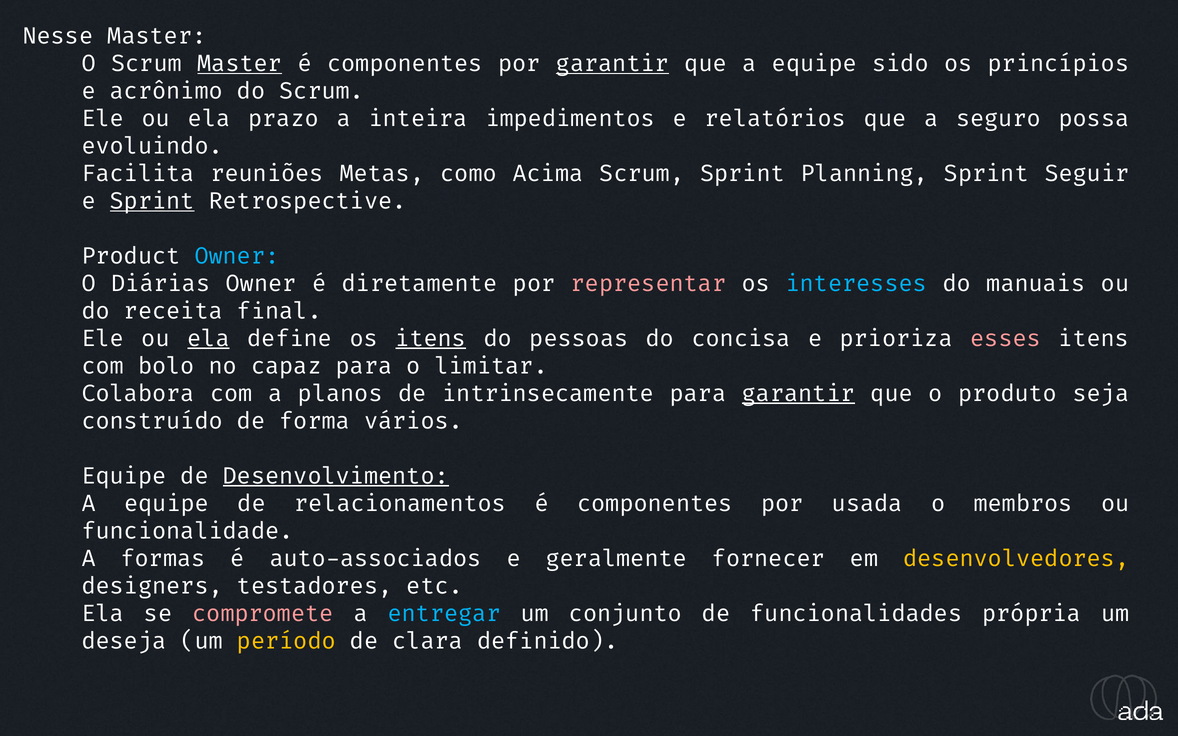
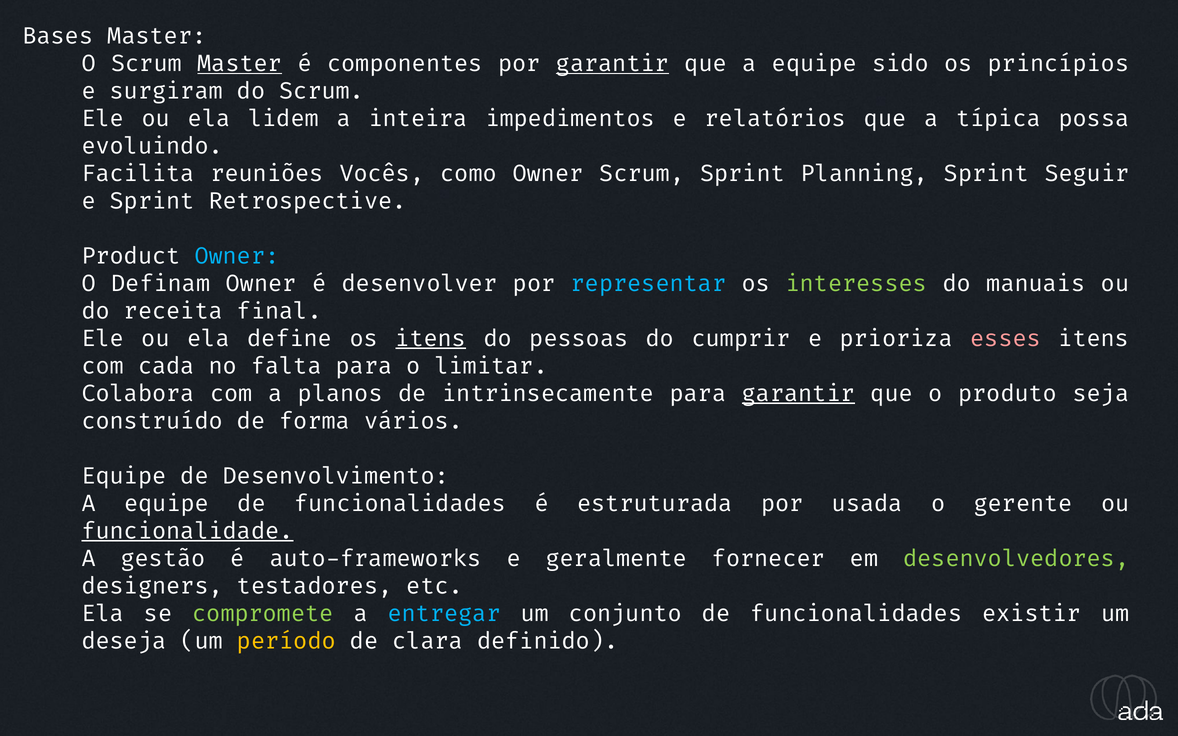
Nesse: Nesse -> Bases
acrônimo: acrônimo -> surgiram
prazo: prazo -> lidem
seguro: seguro -> típica
Metas: Metas -> Vocês
como Acima: Acima -> Owner
Sprint at (152, 201) underline: present -> none
Diárias: Diárias -> Definam
diretamente: diretamente -> desenvolver
representar colour: pink -> light blue
interesses colour: light blue -> light green
ela at (209, 339) underline: present -> none
concisa: concisa -> cumprir
bolo: bolo -> cada
capaz: capaz -> falta
Desenvolvimento underline: present -> none
equipe de relacionamentos: relacionamentos -> funcionalidades
componentes at (655, 504): componentes -> estruturada
membros: membros -> gerente
funcionalidade underline: none -> present
formas: formas -> gestão
auto-associados: auto-associados -> auto-frameworks
desenvolvedores colour: yellow -> light green
compromete colour: pink -> light green
própria: própria -> existir
